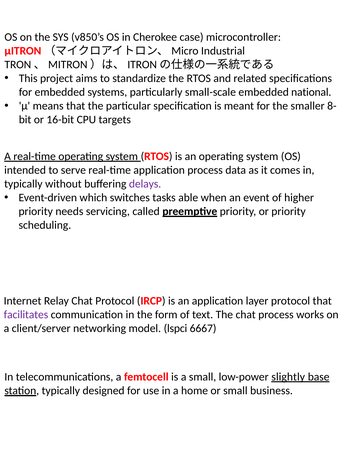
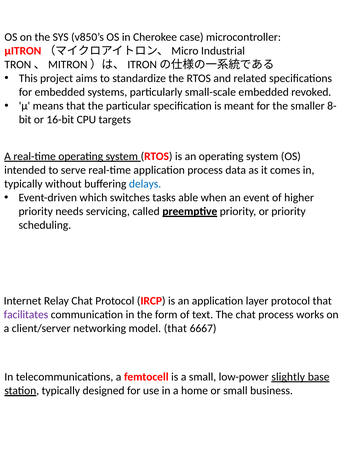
national: national -> revoked
delays colour: purple -> blue
model lspci: lspci -> that
